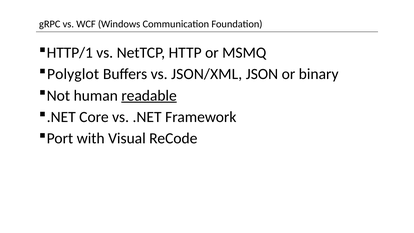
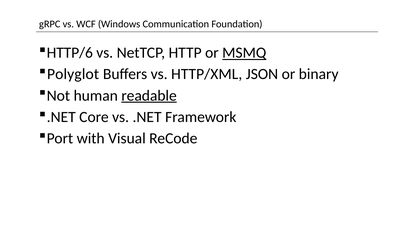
HTTP/1: HTTP/1 -> HTTP/6
MSMQ underline: none -> present
JSON/XML: JSON/XML -> HTTP/XML
